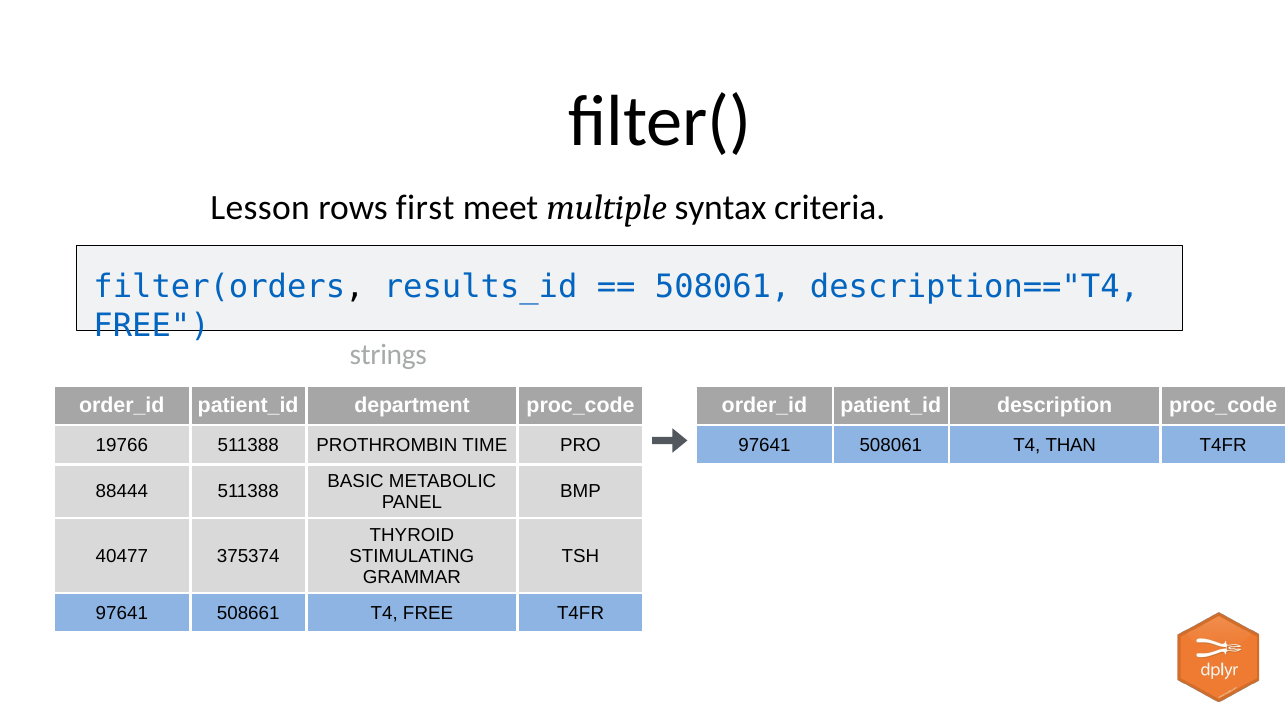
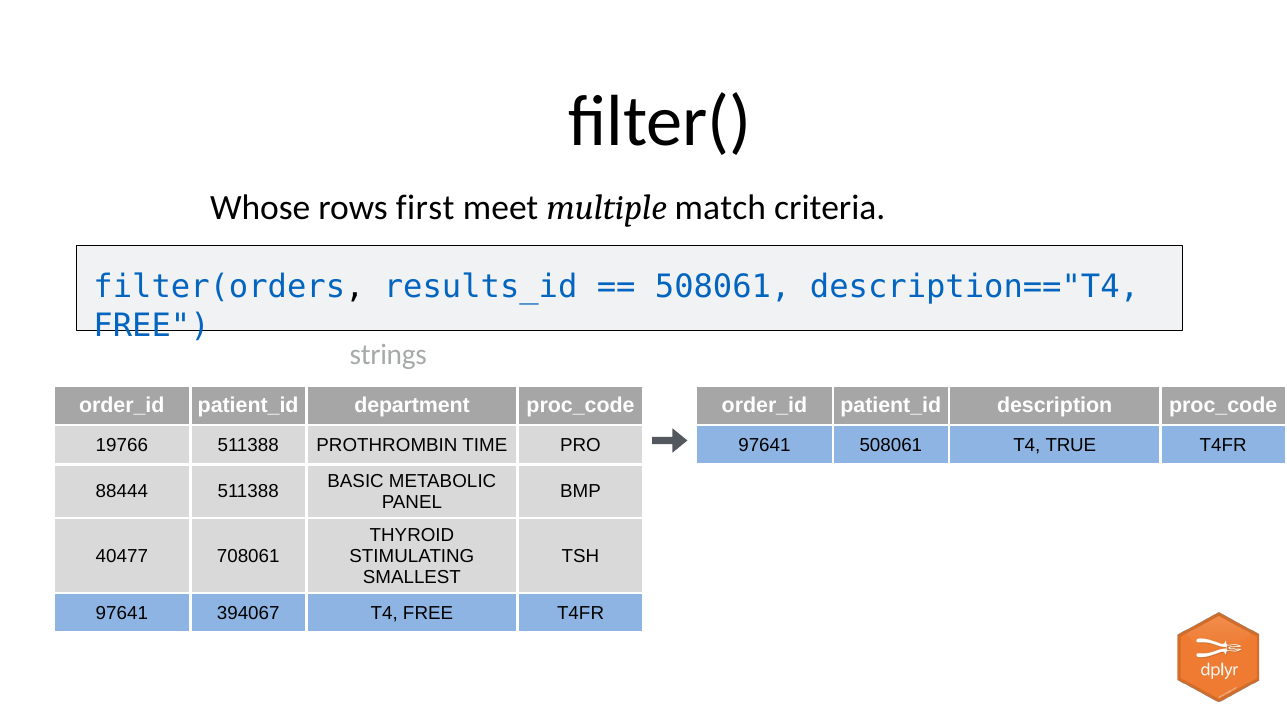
Lesson: Lesson -> Whose
syntax: syntax -> match
THAN: THAN -> TRUE
375374: 375374 -> 708061
GRAMMAR: GRAMMAR -> SMALLEST
508661: 508661 -> 394067
